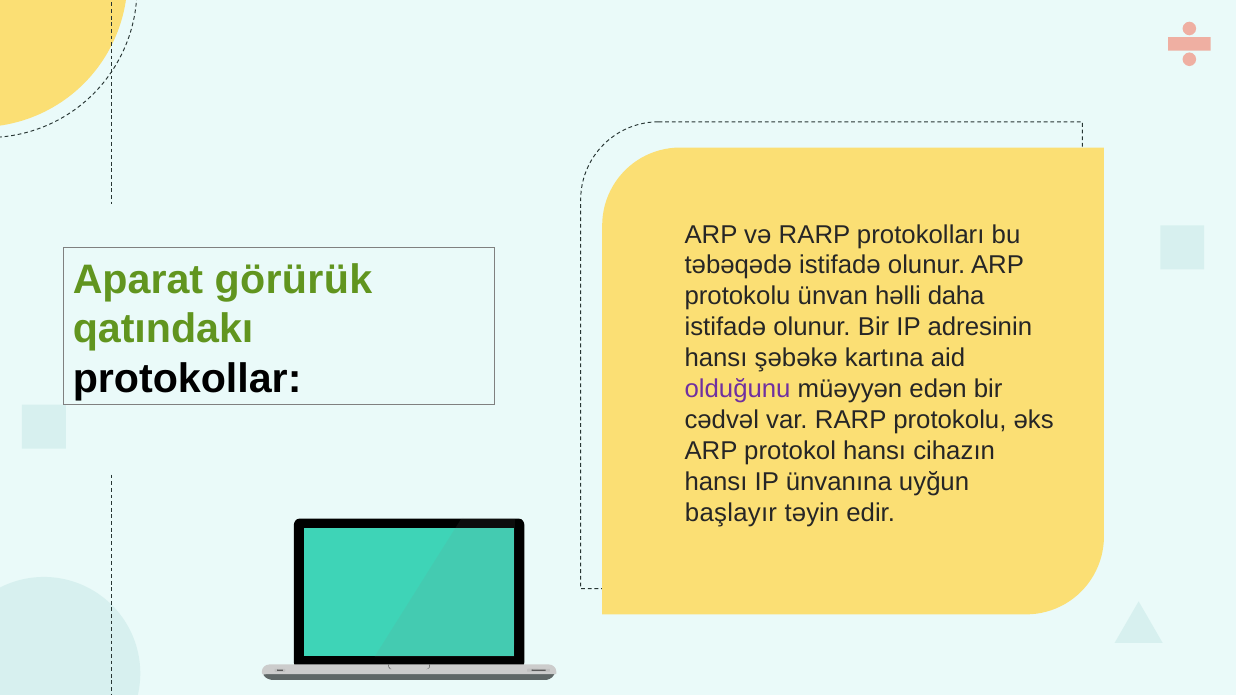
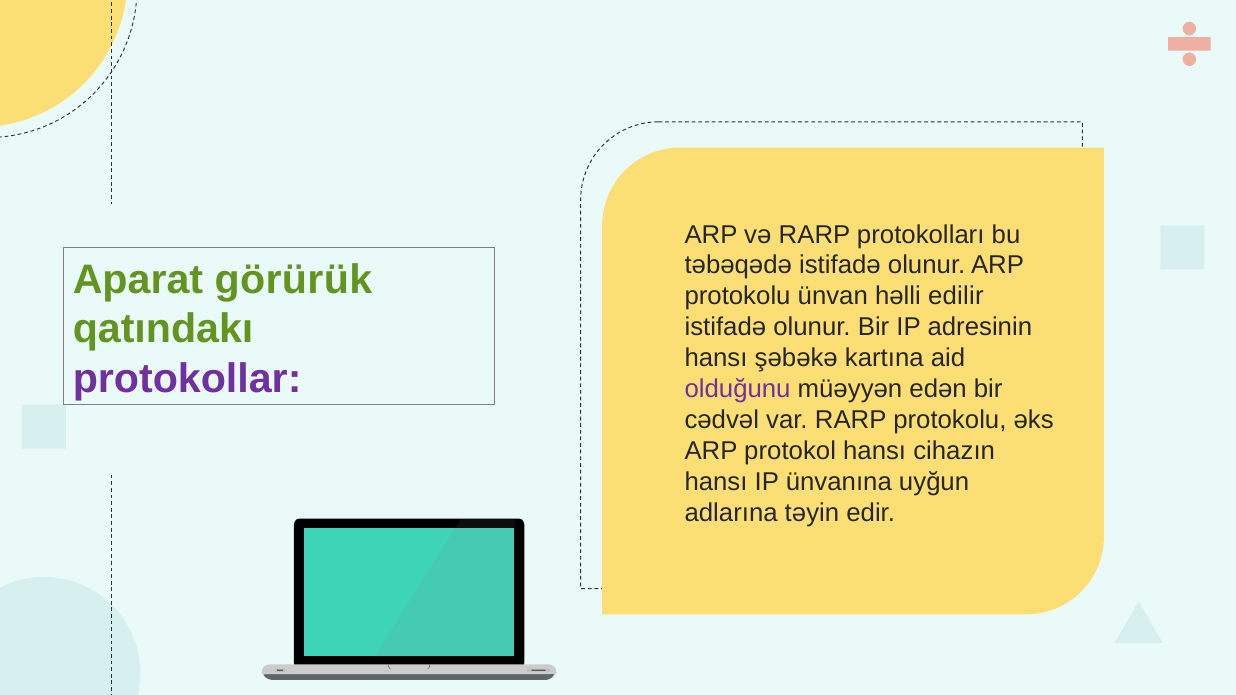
daha: daha -> edilir
protokollar colour: black -> purple
başlayır: başlayır -> adlarına
